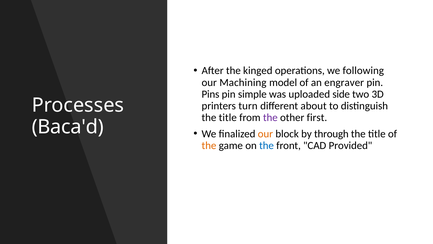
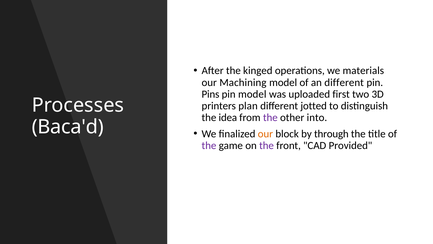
following: following -> materials
an engraver: engraver -> different
pin simple: simple -> model
side: side -> first
turn: turn -> plan
about: about -> jotted
title at (228, 117): title -> idea
first: first -> into
the at (209, 145) colour: orange -> purple
the at (267, 145) colour: blue -> purple
